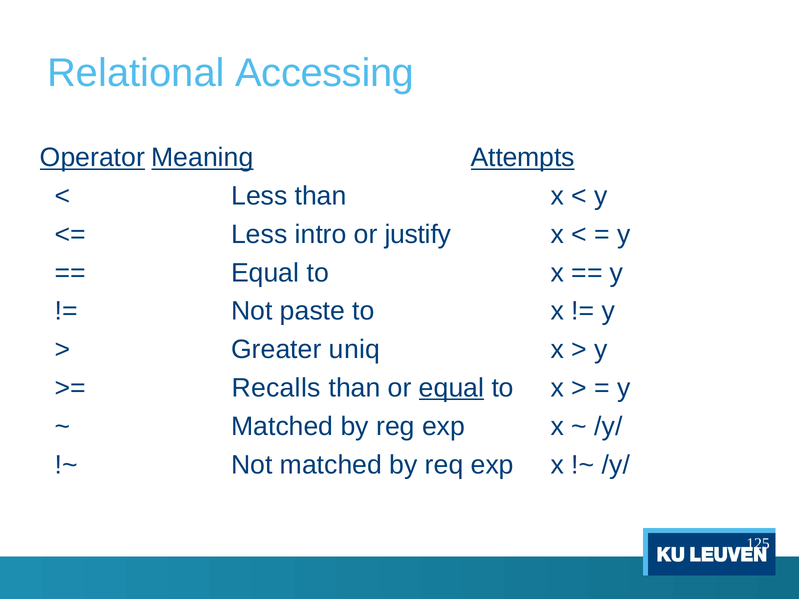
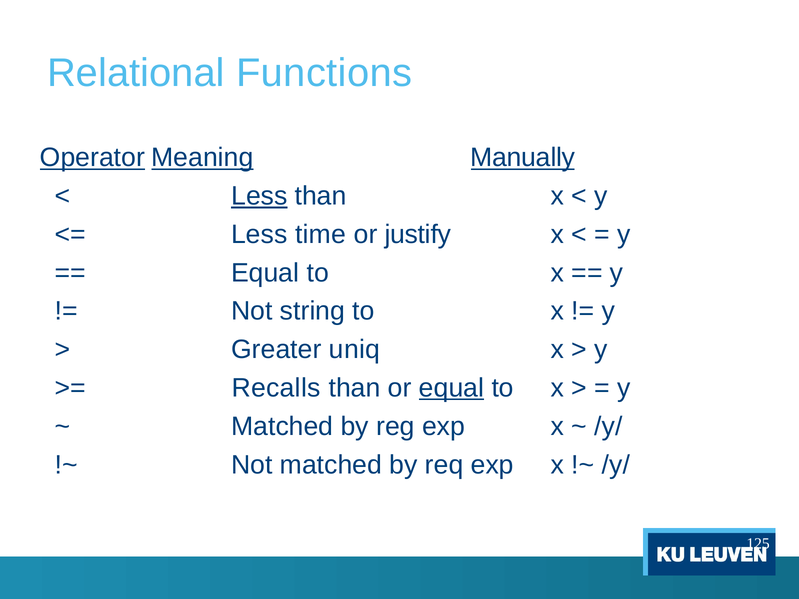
Accessing: Accessing -> Functions
Attempts: Attempts -> Manually
Less at (259, 196) underline: none -> present
intro: intro -> time
paste: paste -> string
